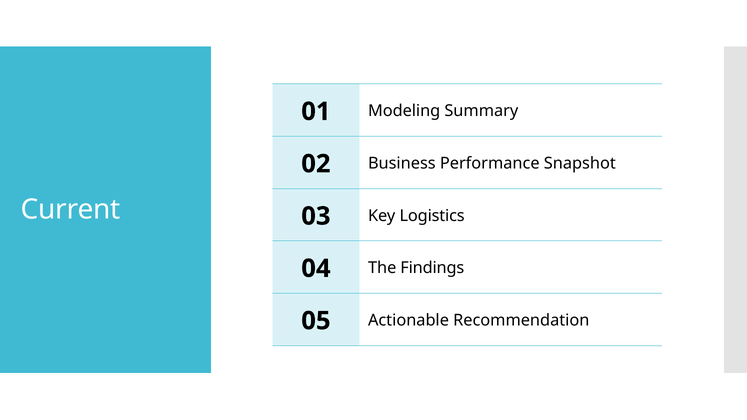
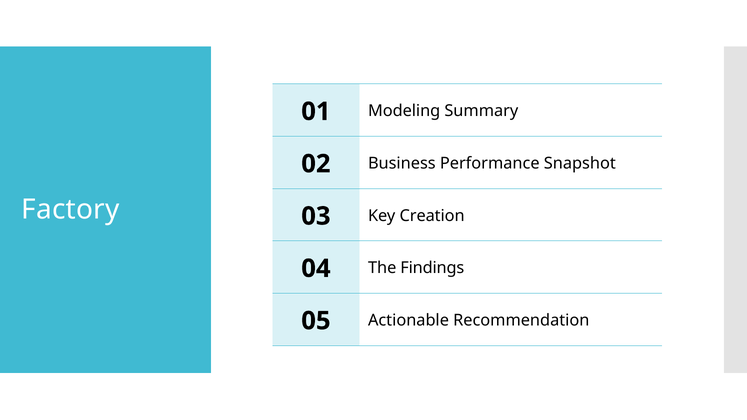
Current: Current -> Factory
Logistics: Logistics -> Creation
